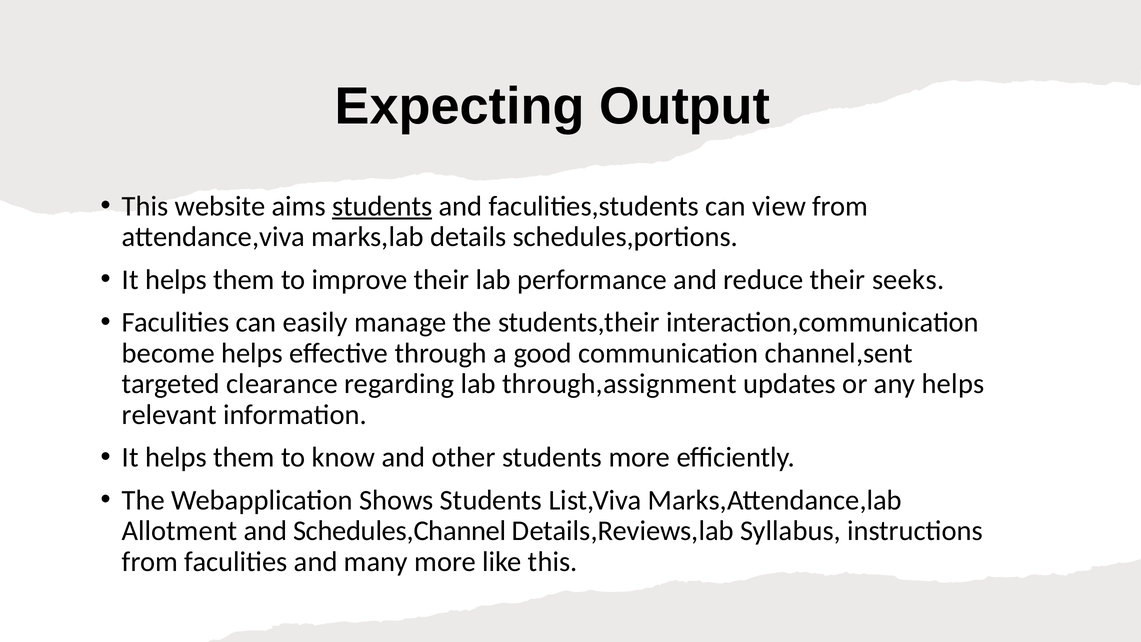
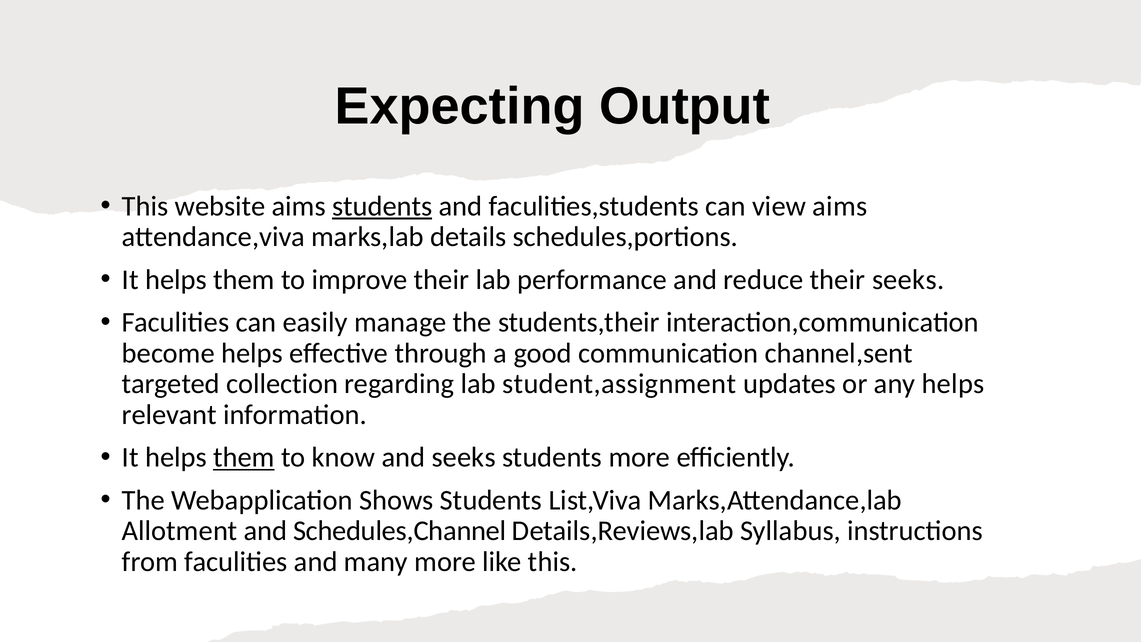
view from: from -> aims
clearance: clearance -> collection
through,assignment: through,assignment -> student,assignment
them at (244, 457) underline: none -> present
and other: other -> seeks
